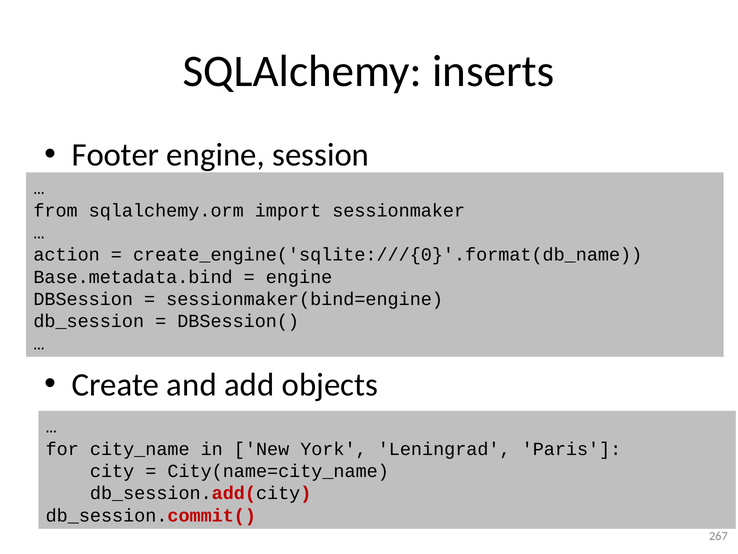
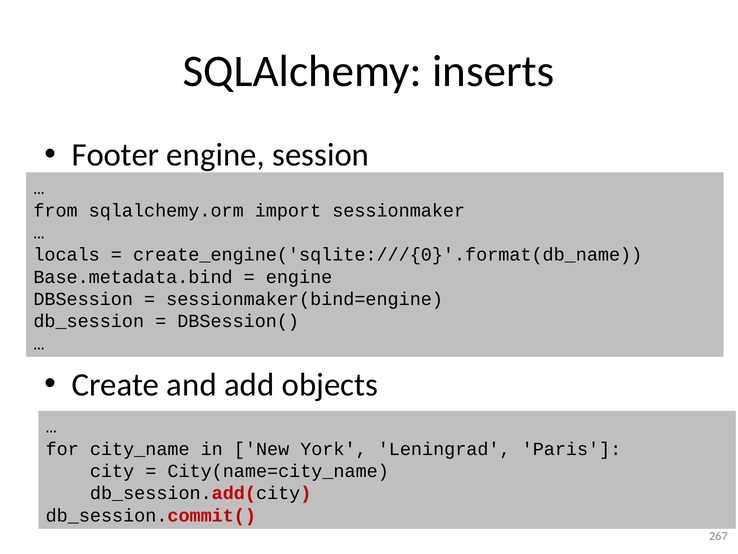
action: action -> locals
